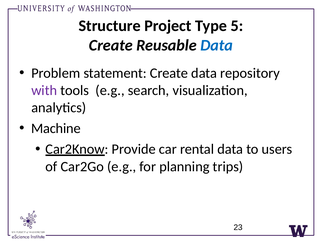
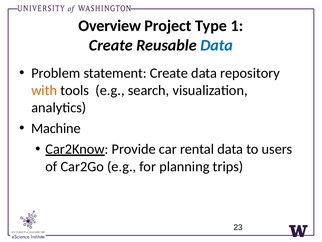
Structure: Structure -> Overview
5: 5 -> 1
with colour: purple -> orange
